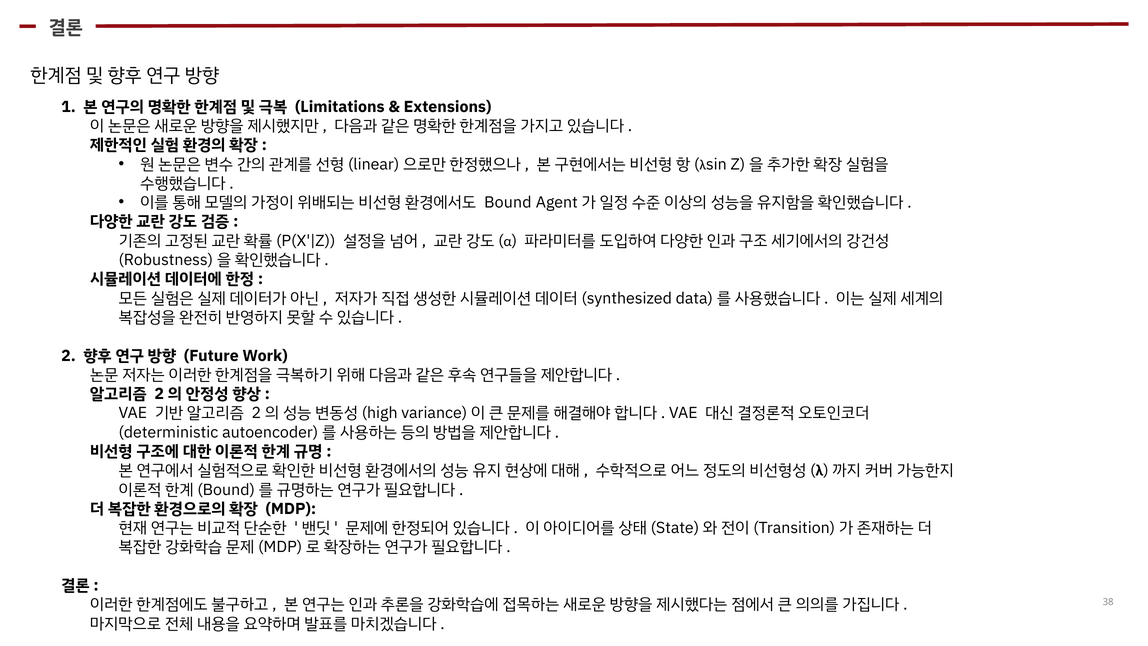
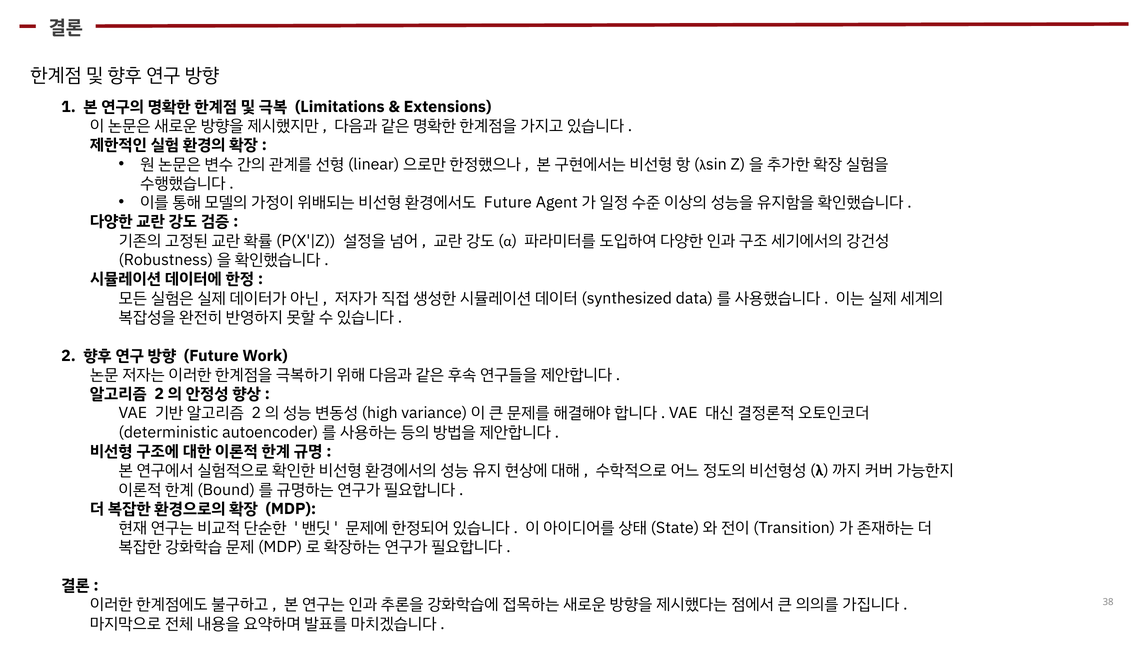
Bound at (508, 202): Bound -> Future
